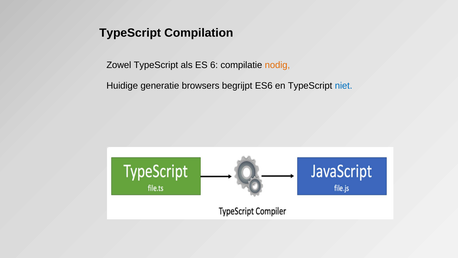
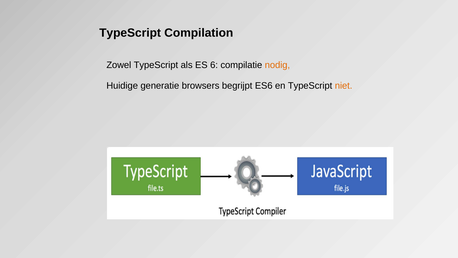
niet colour: blue -> orange
